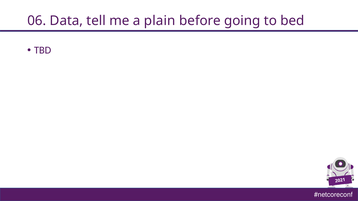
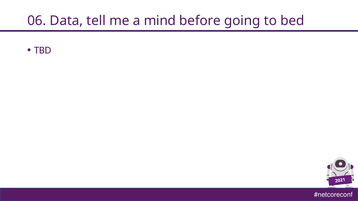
plain: plain -> mind
